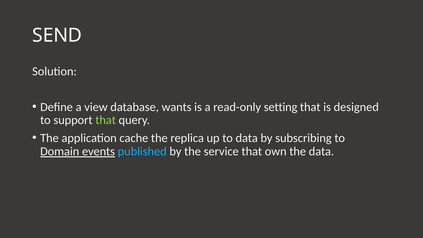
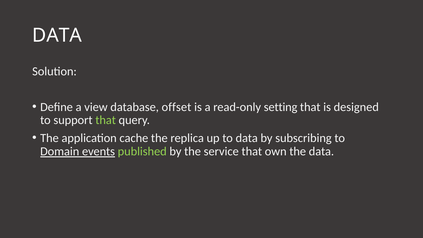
SEND at (57, 36): SEND -> DATA
wants: wants -> offset
published colour: light blue -> light green
